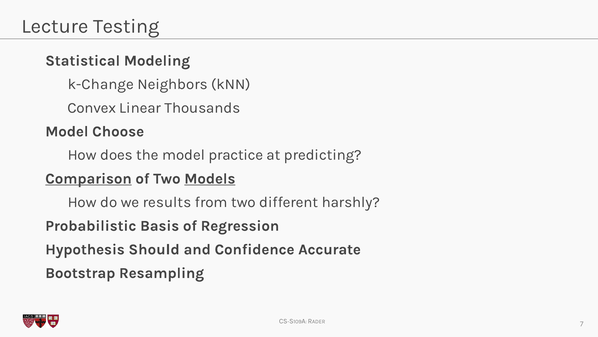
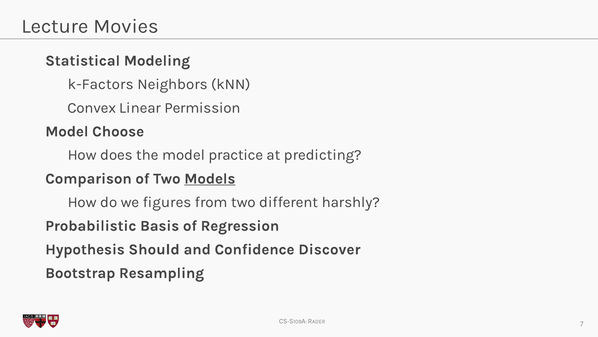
Testing: Testing -> Movies
k-Change: k-Change -> k-Factors
Thousands: Thousands -> Permission
Comparison underline: present -> none
results: results -> figures
Accurate: Accurate -> Discover
